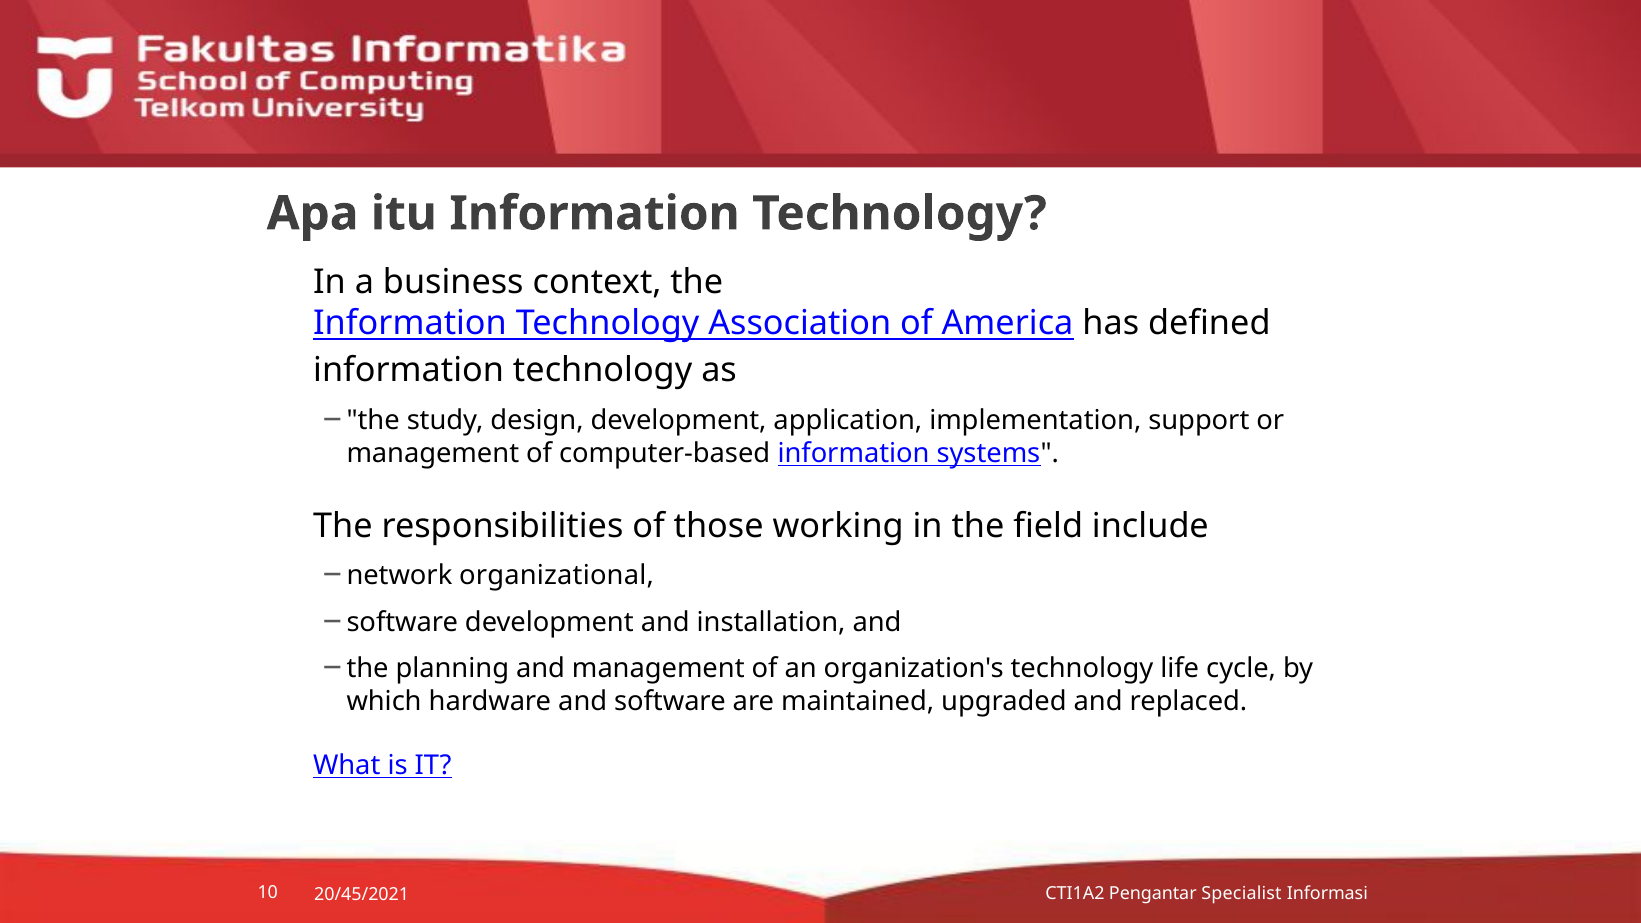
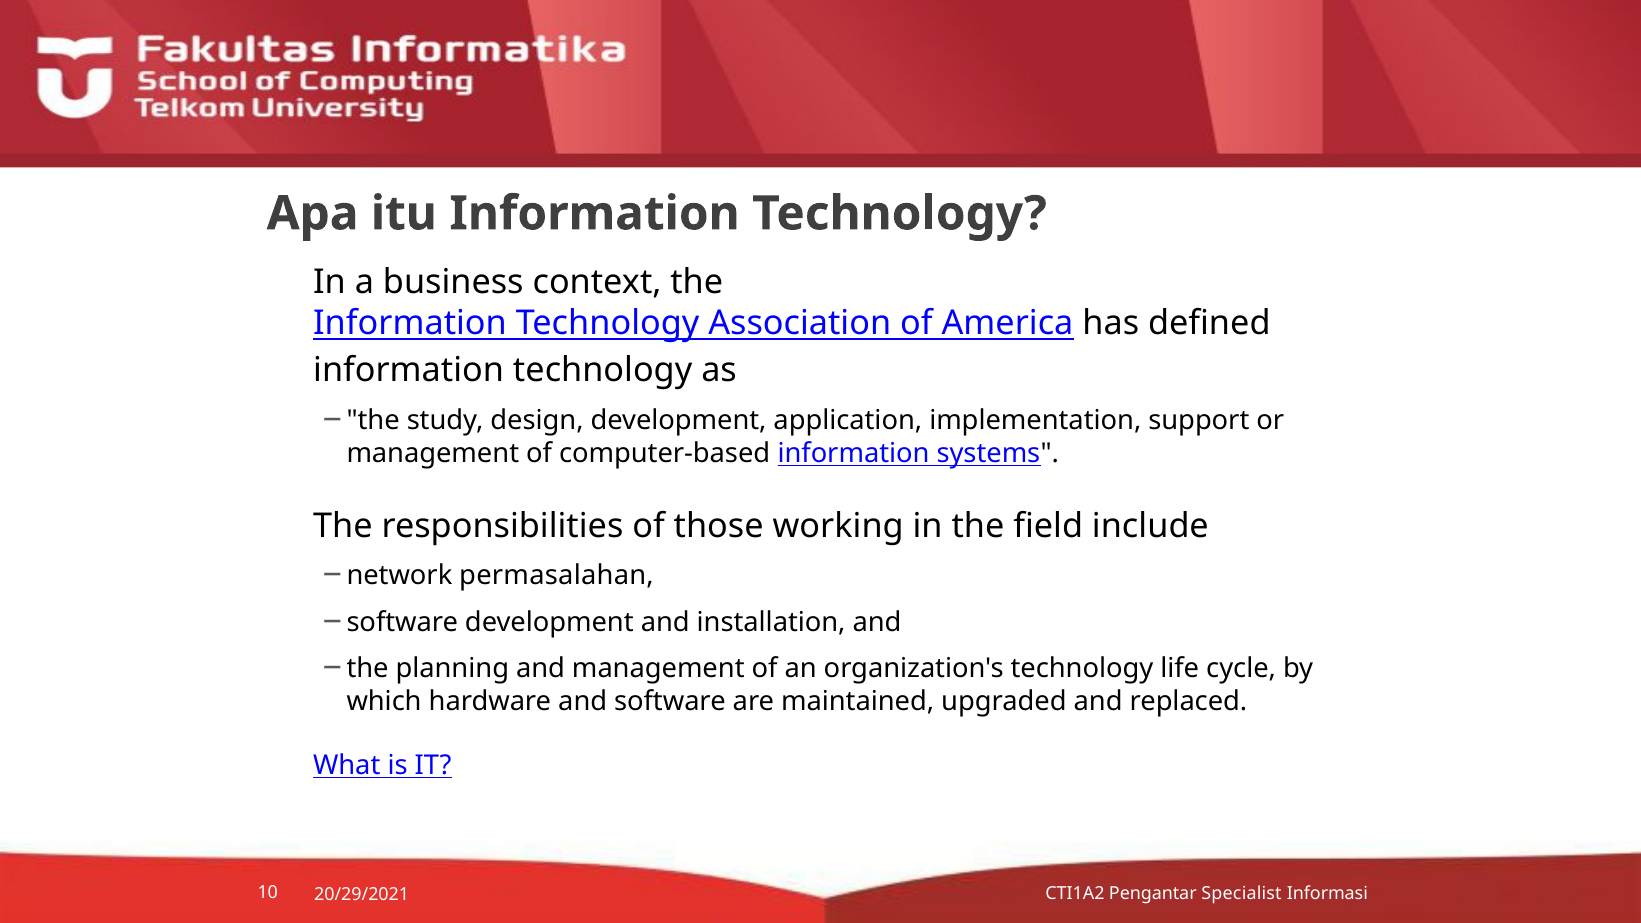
organizational: organizational -> permasalahan
20/45/2021: 20/45/2021 -> 20/29/2021
